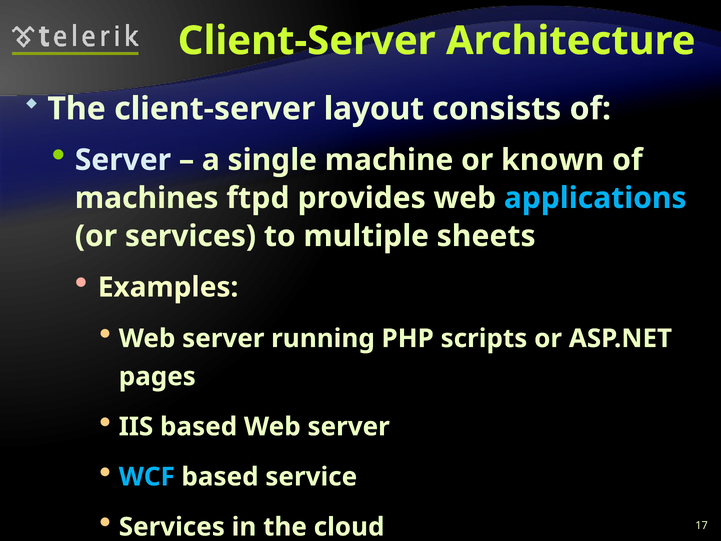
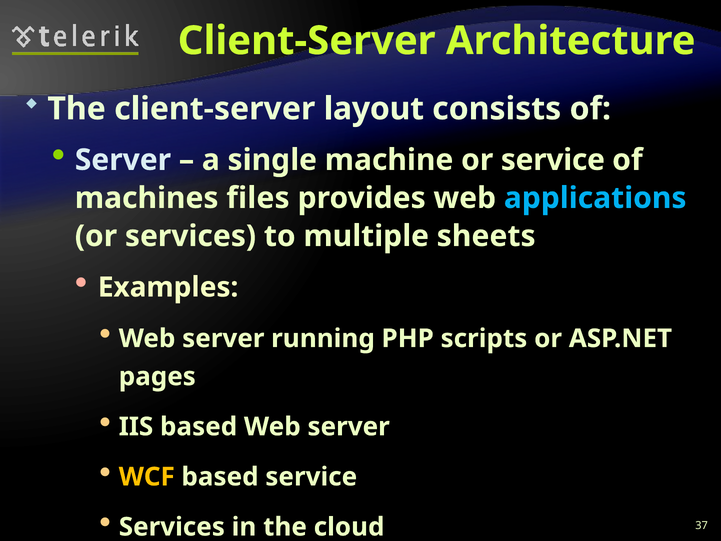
or known: known -> service
ftpd: ftpd -> files
WCF colour: light blue -> yellow
17: 17 -> 37
